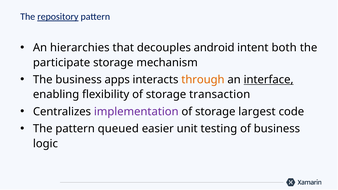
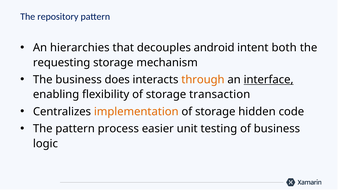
repository underline: present -> none
participate: participate -> requesting
apps: apps -> does
implementation colour: purple -> orange
largest: largest -> hidden
queued: queued -> process
